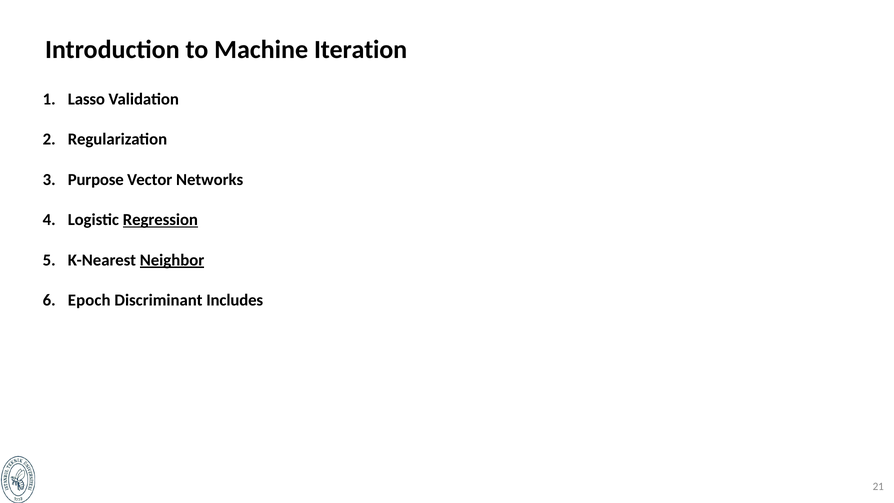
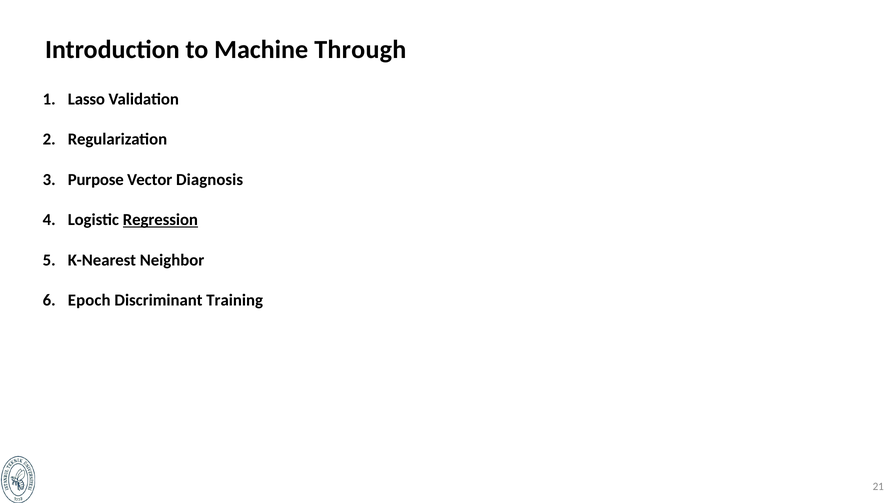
Iteration: Iteration -> Through
Networks: Networks -> Diagnosis
Neighbor underline: present -> none
Includes: Includes -> Training
